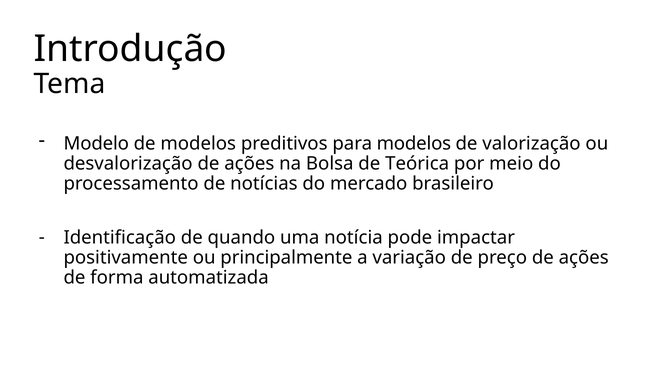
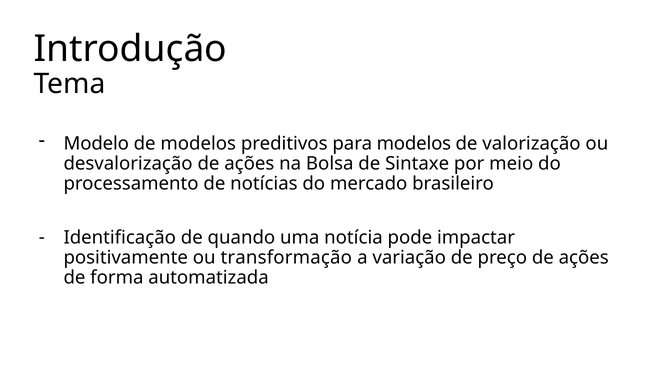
Teórica: Teórica -> Sintaxe
principalmente: principalmente -> transformação
